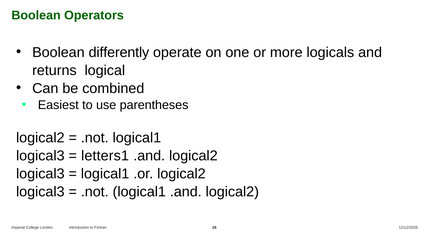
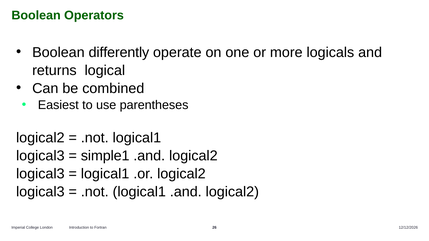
letters1: letters1 -> simple1
